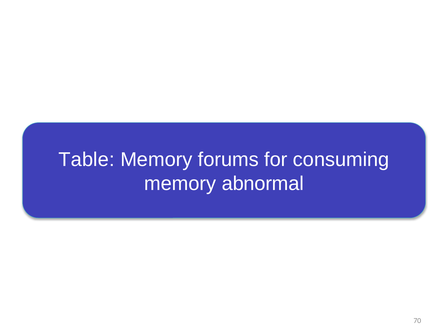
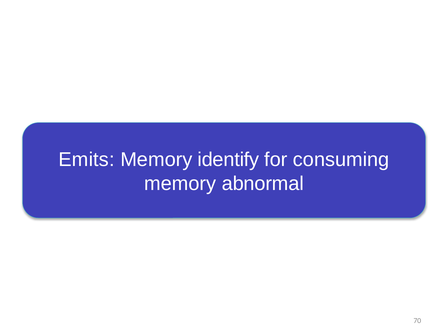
Table: Table -> Emits
forums: forums -> identify
